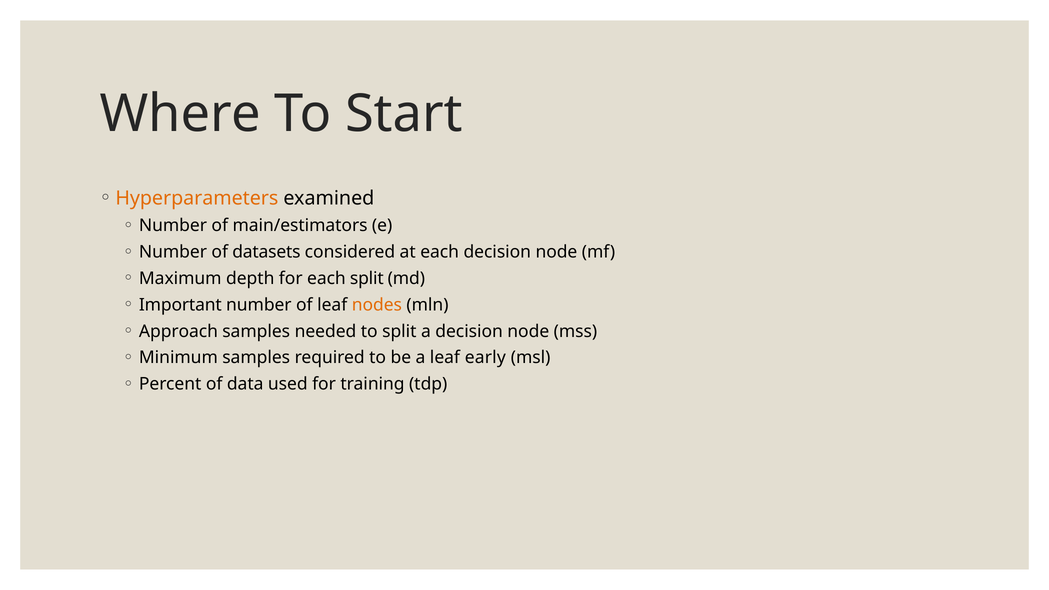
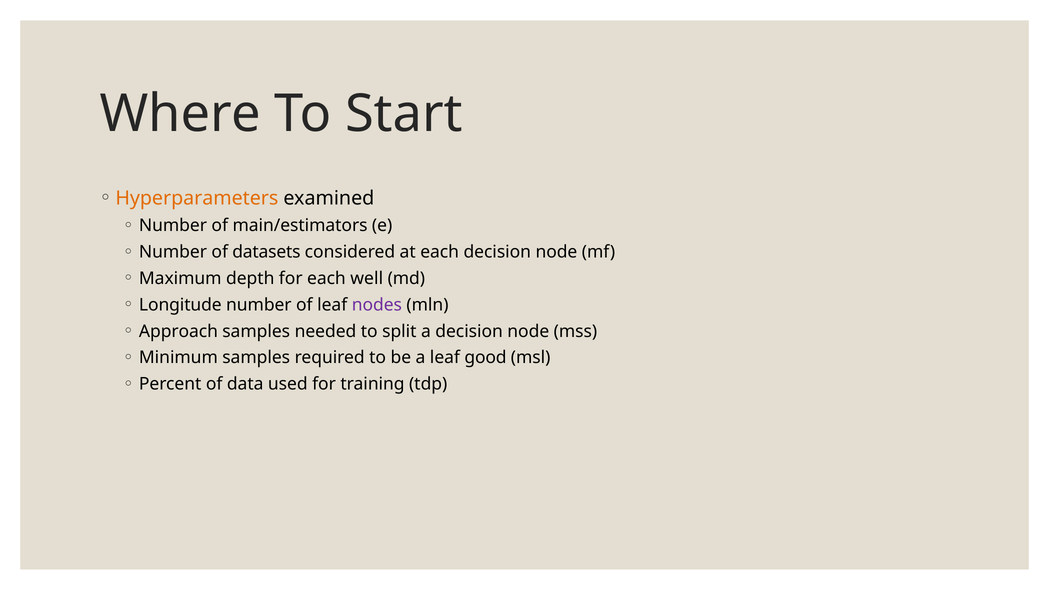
each split: split -> well
Important: Important -> Longitude
nodes colour: orange -> purple
early: early -> good
